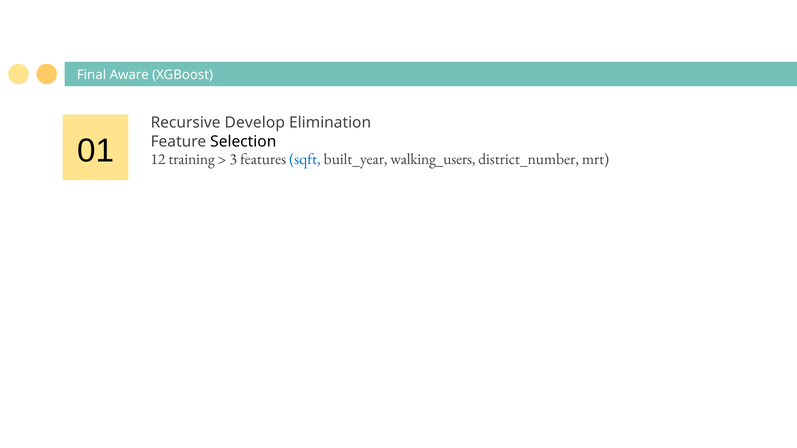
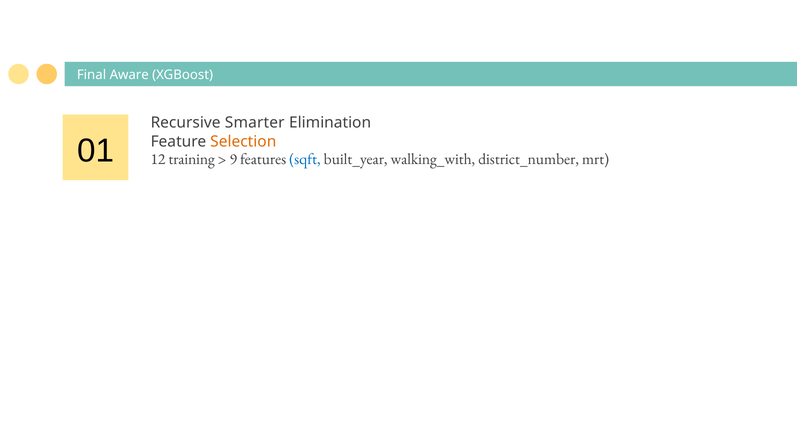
Develop: Develop -> Smarter
Selection colour: black -> orange
3: 3 -> 9
walking_users: walking_users -> walking_with
